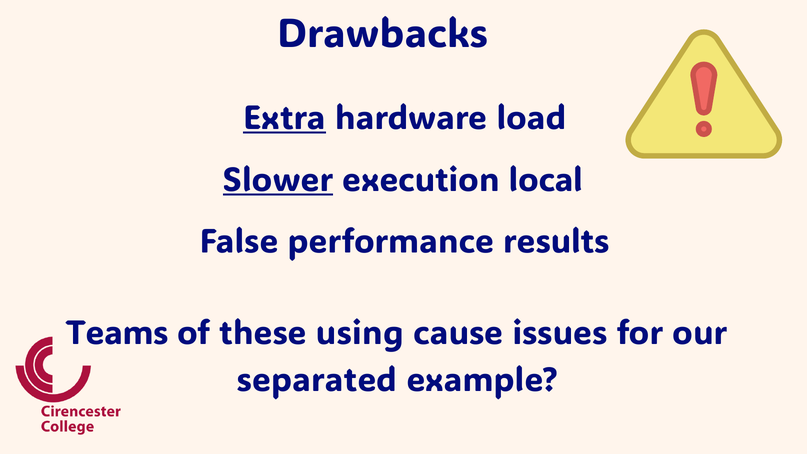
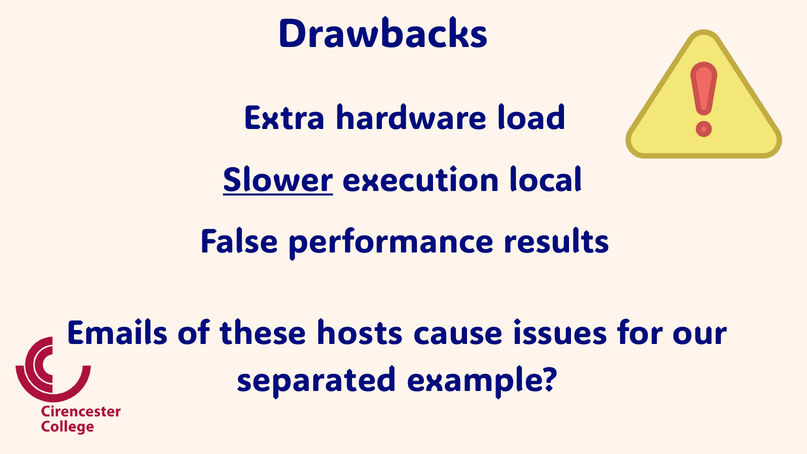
Extra underline: present -> none
Teams: Teams -> Emails
using: using -> hosts
